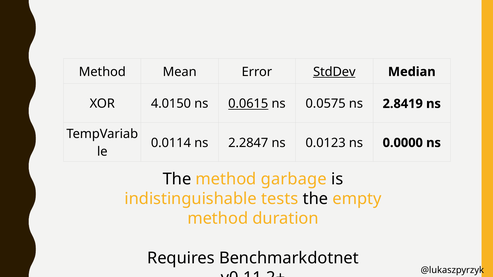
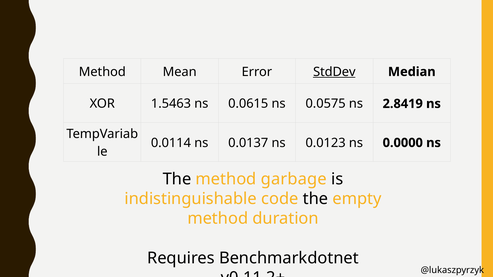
4.0150: 4.0150 -> 1.5463
0.0615 underline: present -> none
2.2847: 2.2847 -> 0.0137
tests: tests -> code
